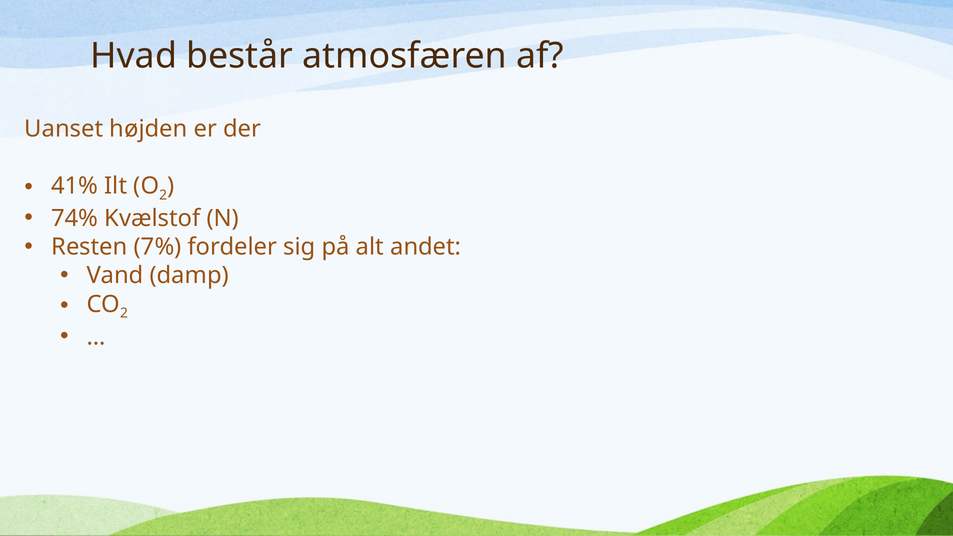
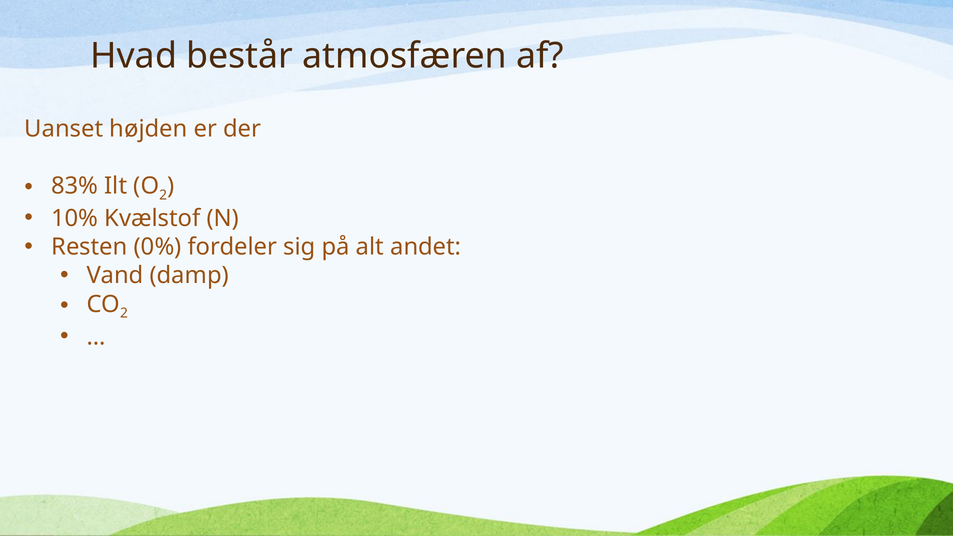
41%: 41% -> 83%
74%: 74% -> 10%
7%: 7% -> 0%
